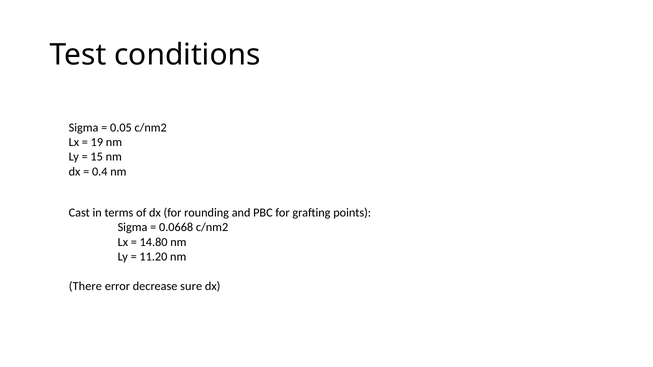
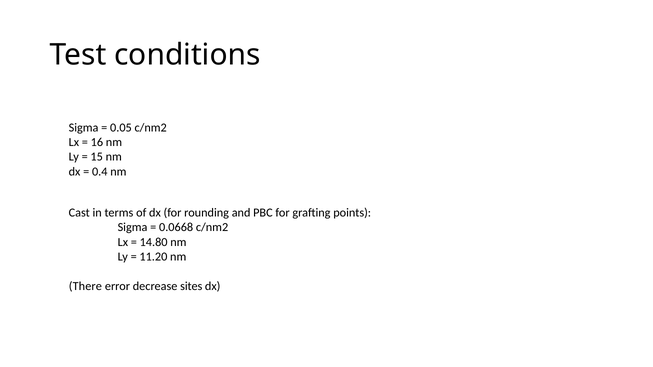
19: 19 -> 16
sure: sure -> sites
